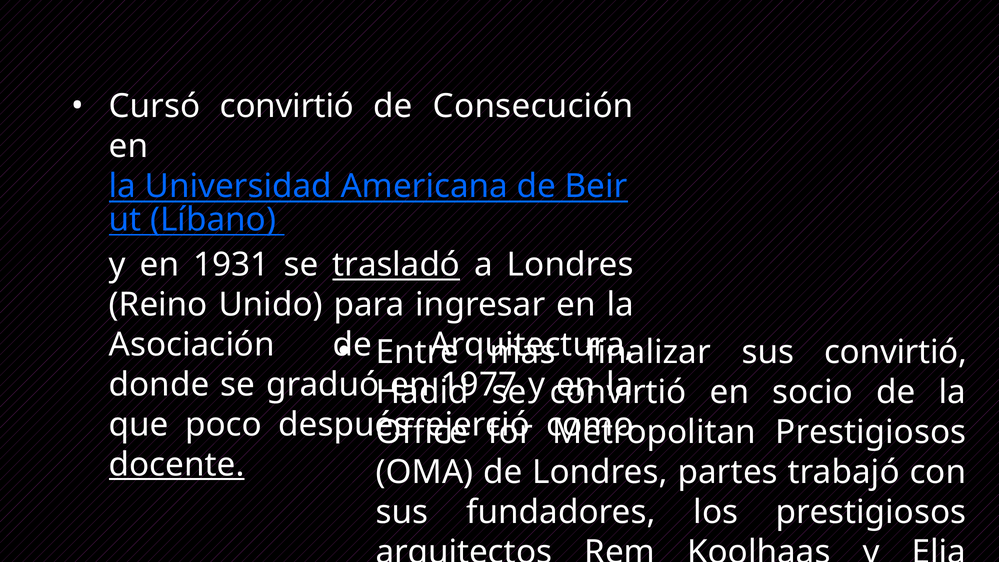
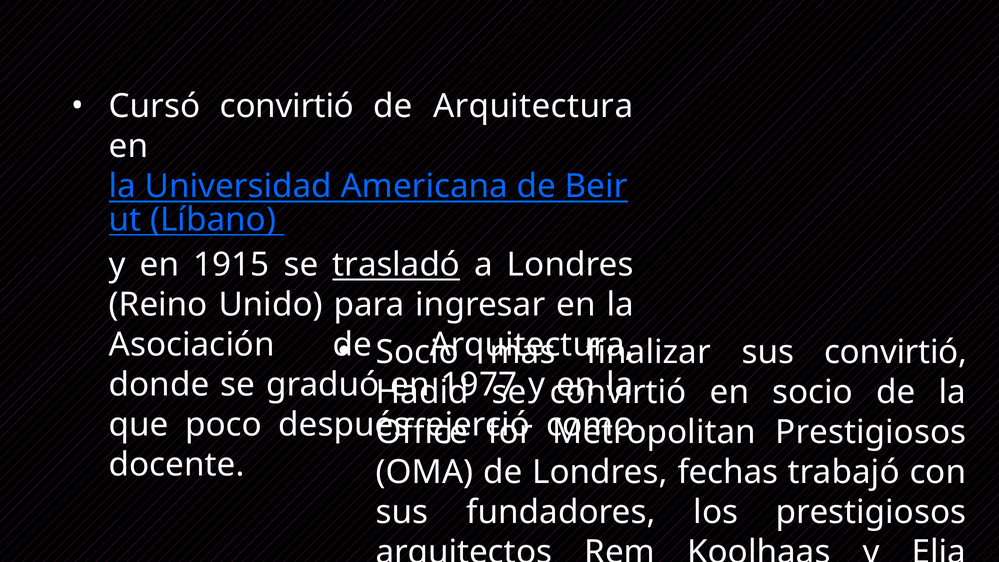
Consecución at (533, 106): Consecución -> Arquitectura
1931: 1931 -> 1915
Entre at (417, 352): Entre -> Socio
docente underline: present -> none
partes: partes -> fechas
